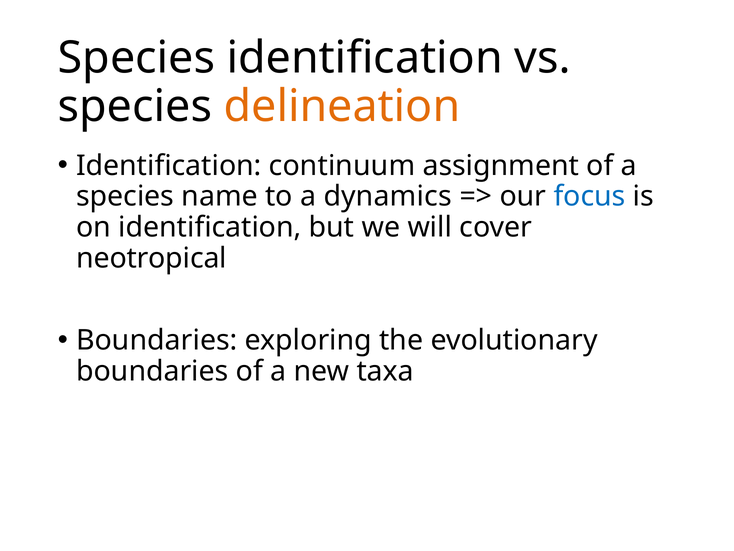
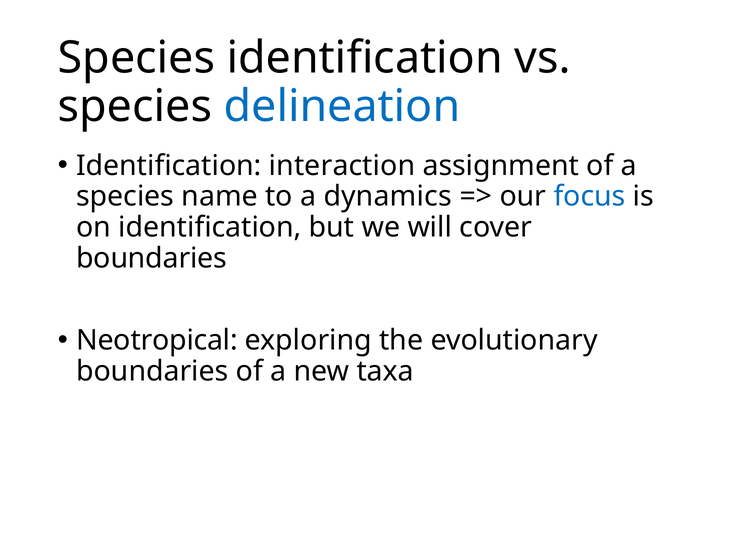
delineation colour: orange -> blue
continuum: continuum -> interaction
neotropical at (151, 258): neotropical -> boundaries
Boundaries at (157, 340): Boundaries -> Neotropical
